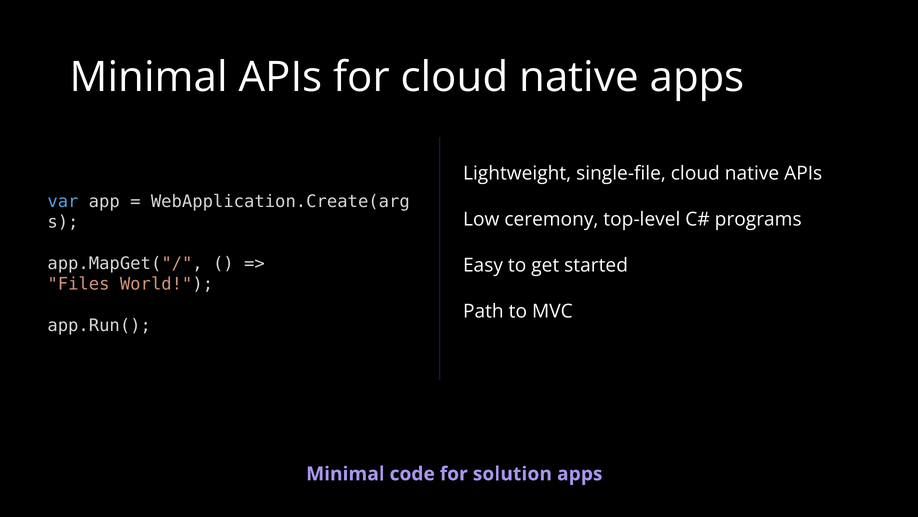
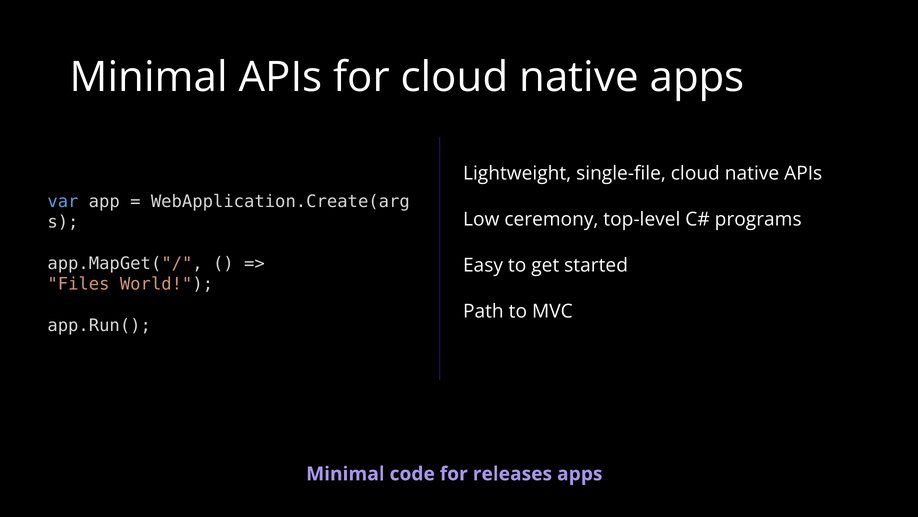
solution: solution -> releases
